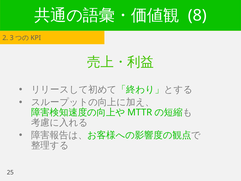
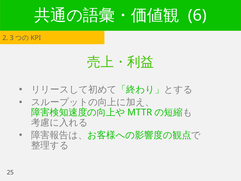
8: 8 -> 6
